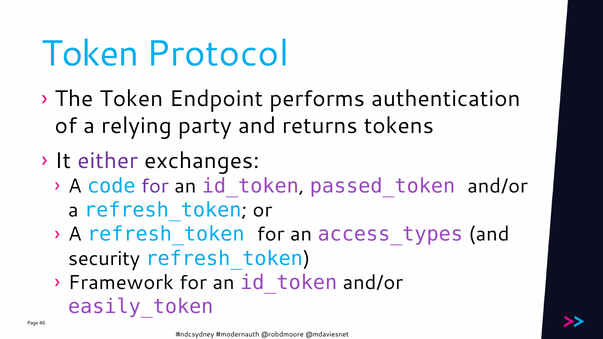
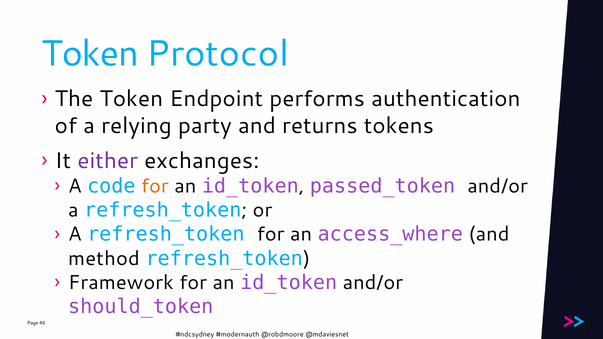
for at (155, 186) colour: purple -> orange
access_types: access_types -> access_where
security: security -> method
easily_token: easily_token -> should_token
